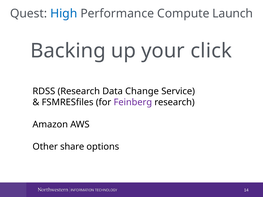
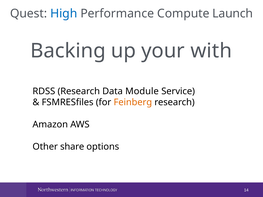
click: click -> with
Change: Change -> Module
Feinberg colour: purple -> orange
